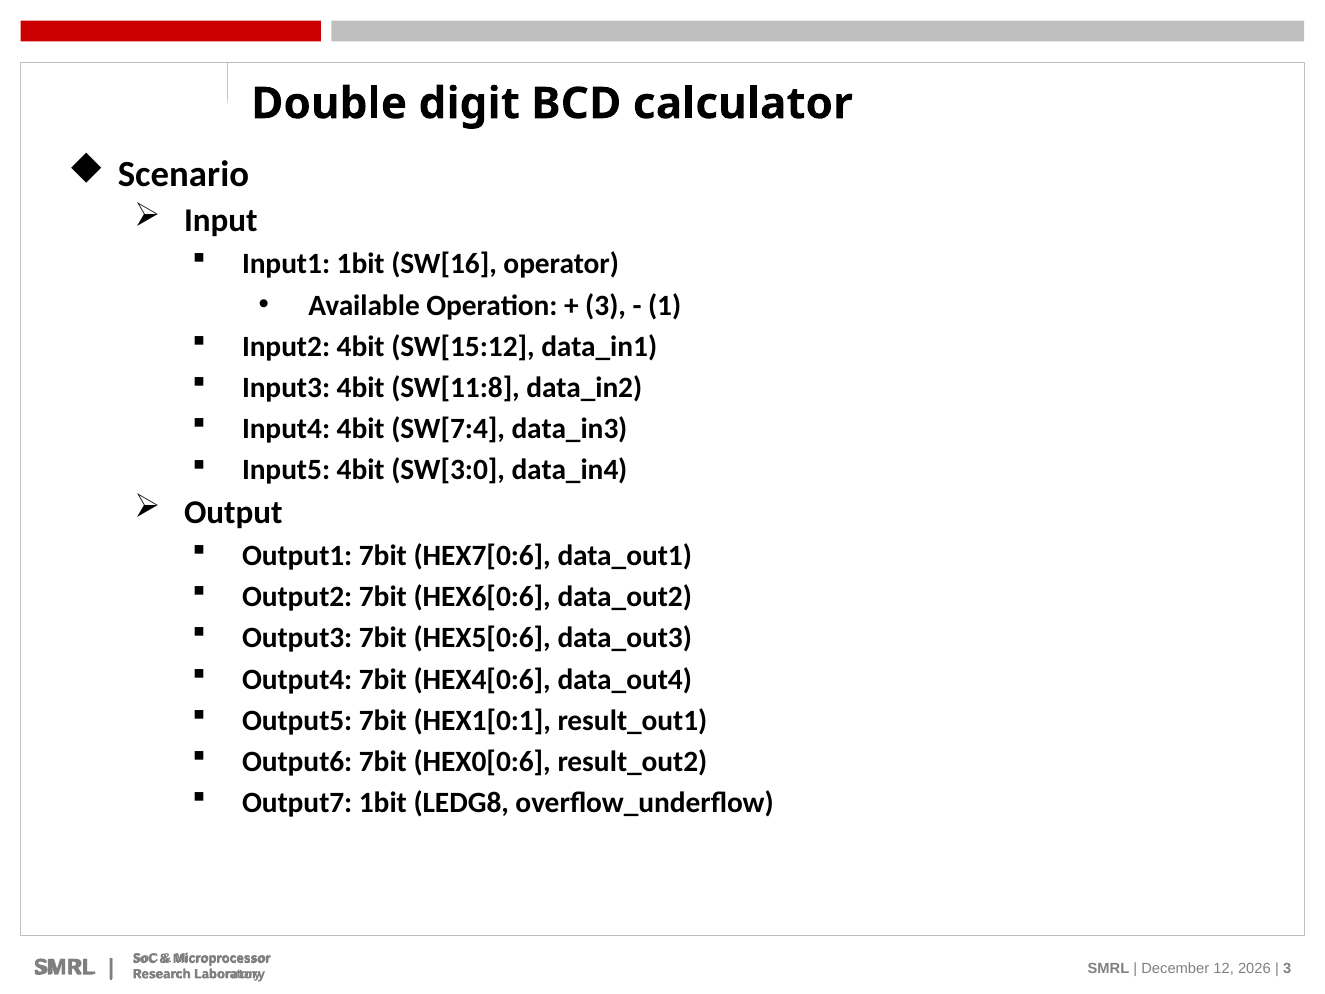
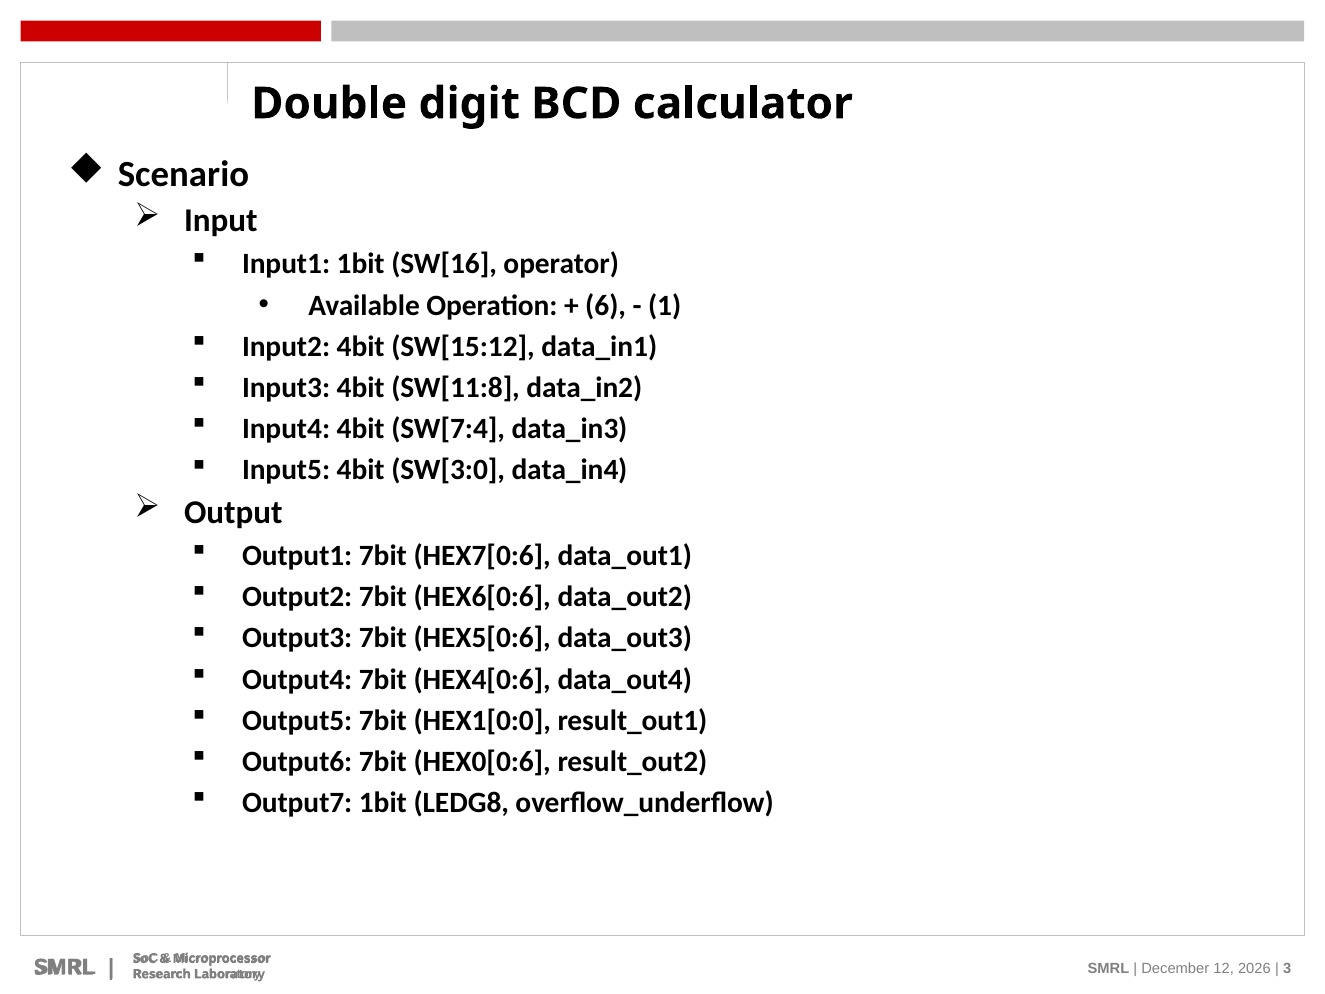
3 at (606, 305): 3 -> 6
HEX1[0:1: HEX1[0:1 -> HEX1[0:0
